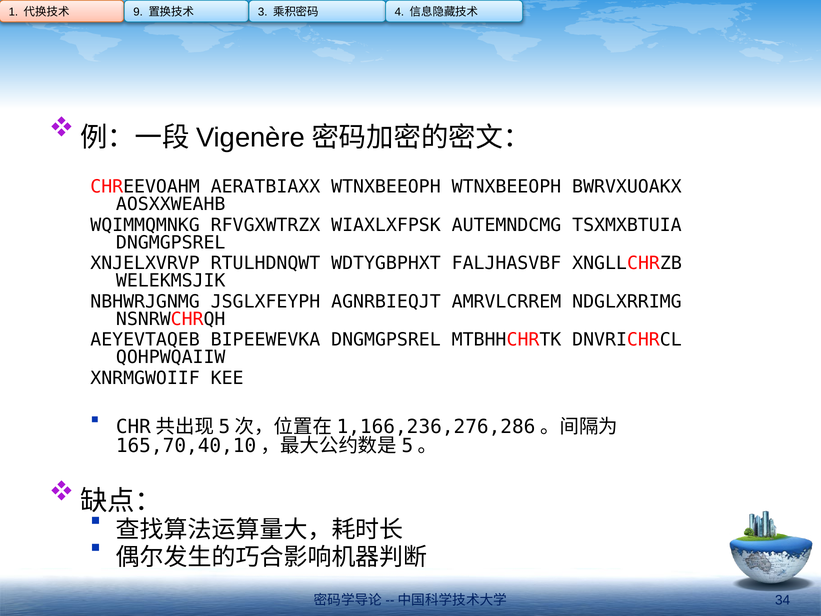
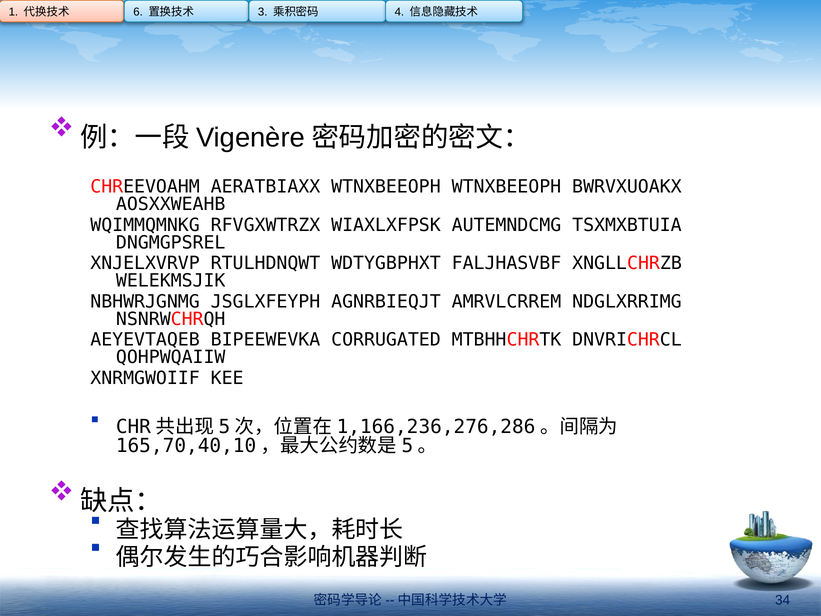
9: 9 -> 6
BIPEEWEVKA DNGMGPSREL: DNGMGPSREL -> CORRUGATED
